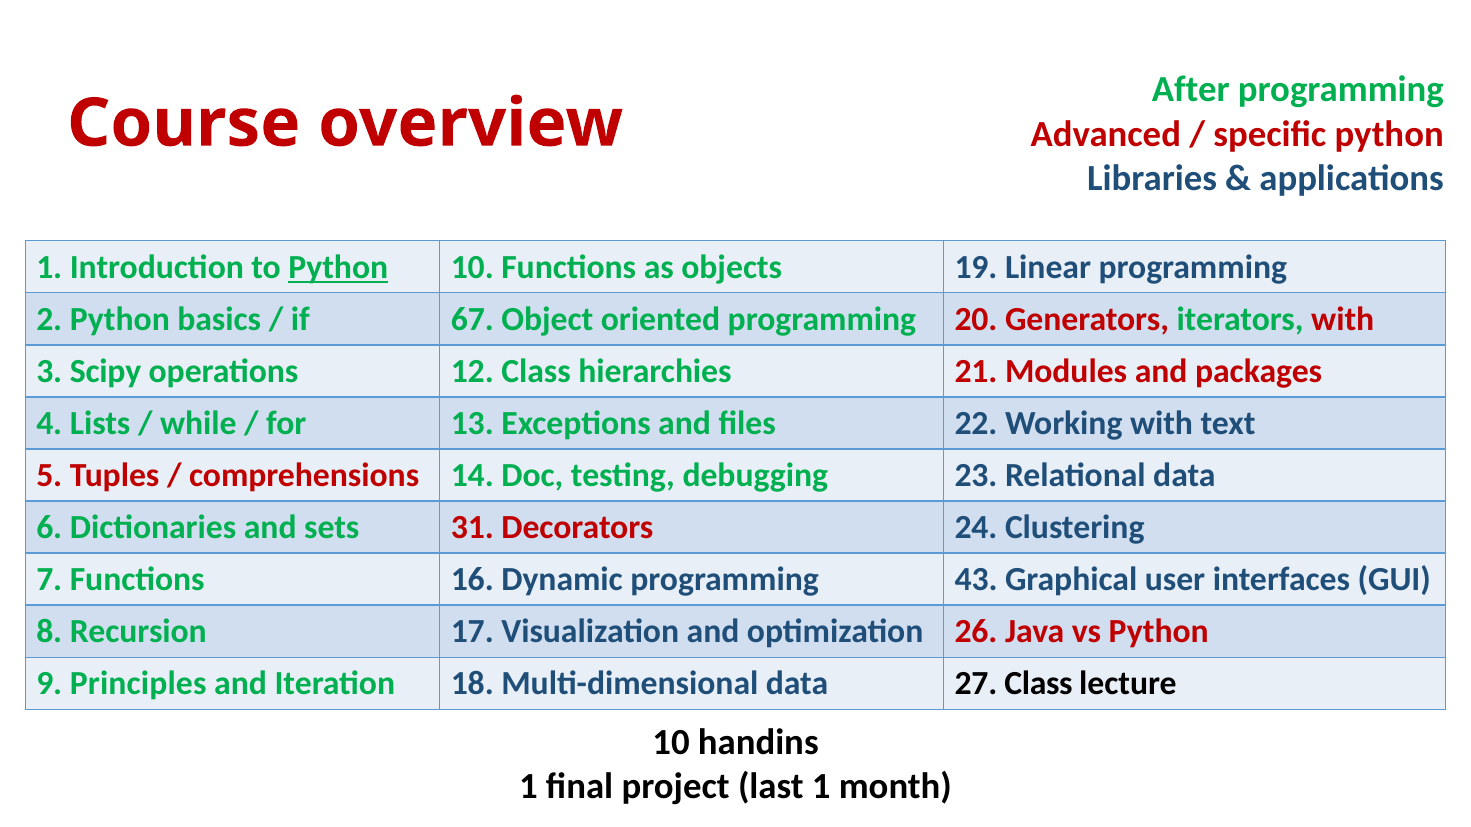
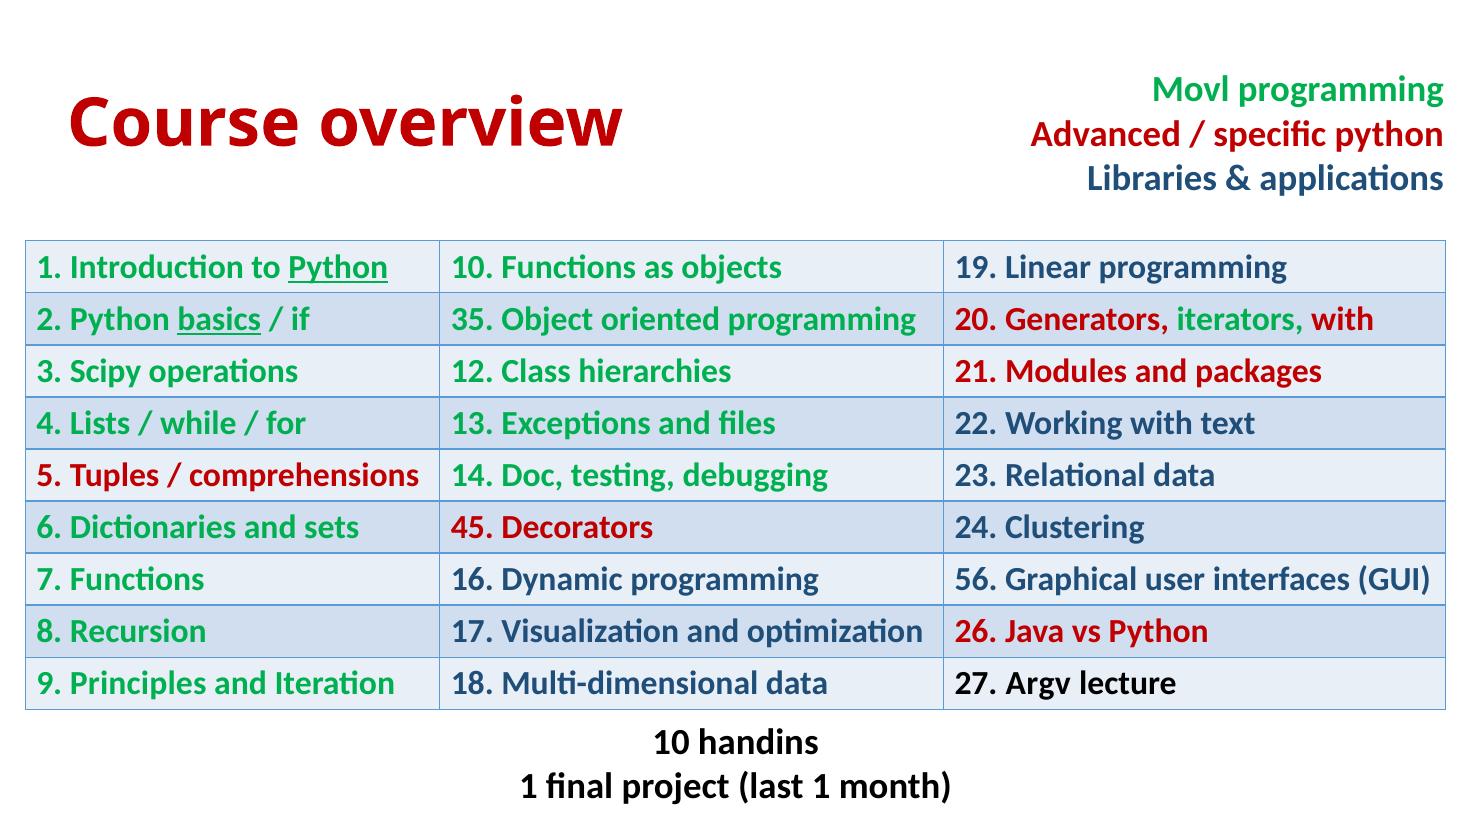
After: After -> Movl
basics underline: none -> present
67: 67 -> 35
31: 31 -> 45
43: 43 -> 56
27 Class: Class -> Argv
